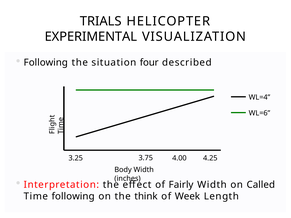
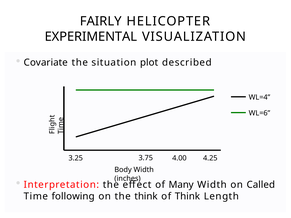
TRIALS: TRIALS -> FAIRLY
Following at (46, 63): Following -> Covariate
four: four -> plot
Fairly: Fairly -> Many
of Week: Week -> Think
